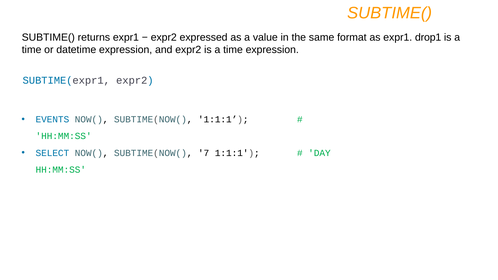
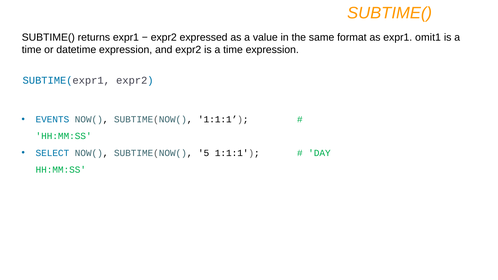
drop1: drop1 -> omit1
7: 7 -> 5
